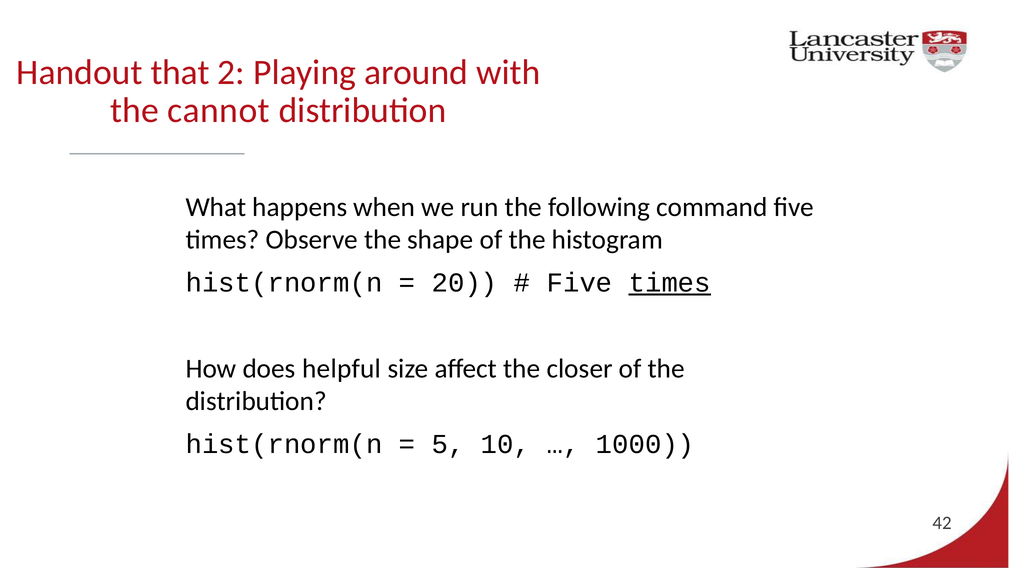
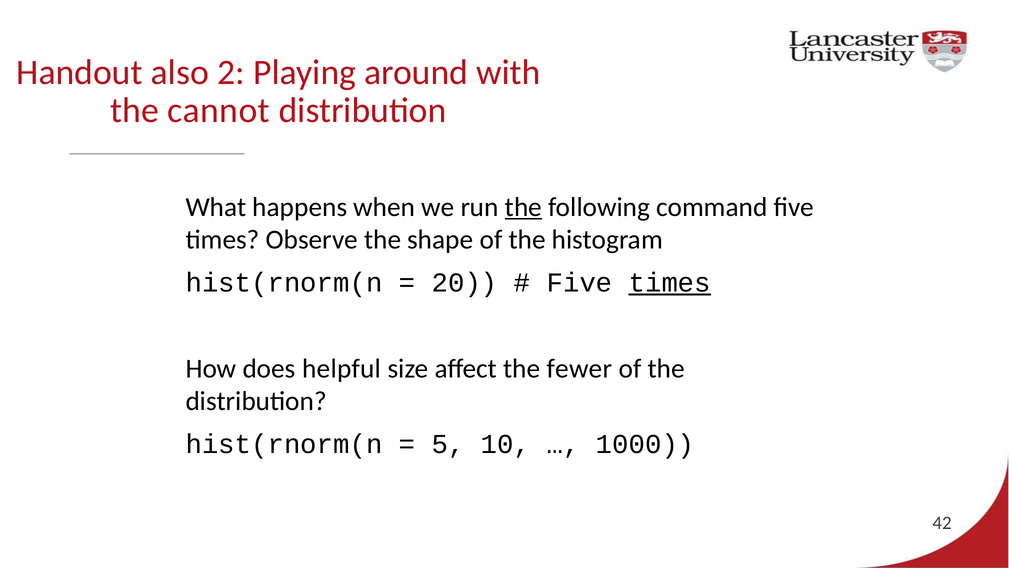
that: that -> also
the at (523, 207) underline: none -> present
closer: closer -> fewer
